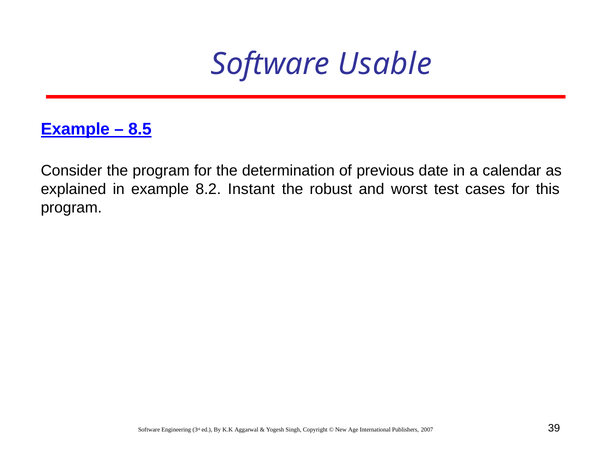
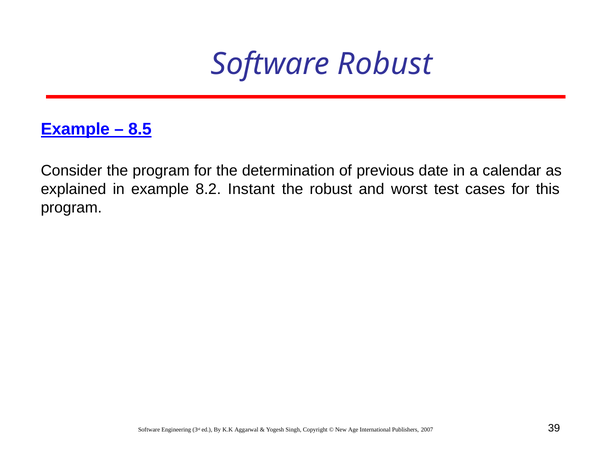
Software Usable: Usable -> Robust
